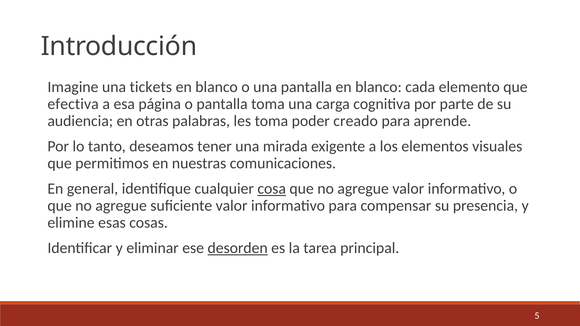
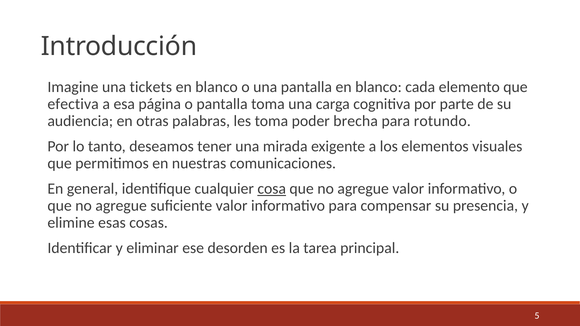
creado: creado -> brecha
aprende: aprende -> rotundo
desorden underline: present -> none
